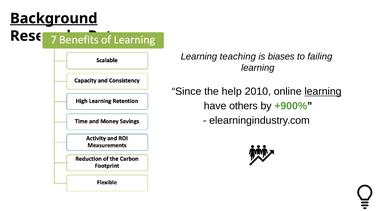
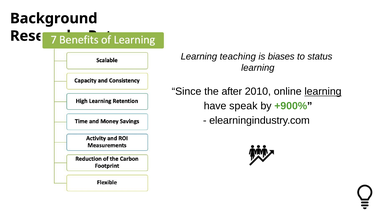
Background underline: present -> none
failing: failing -> status
help: help -> after
others: others -> speak
